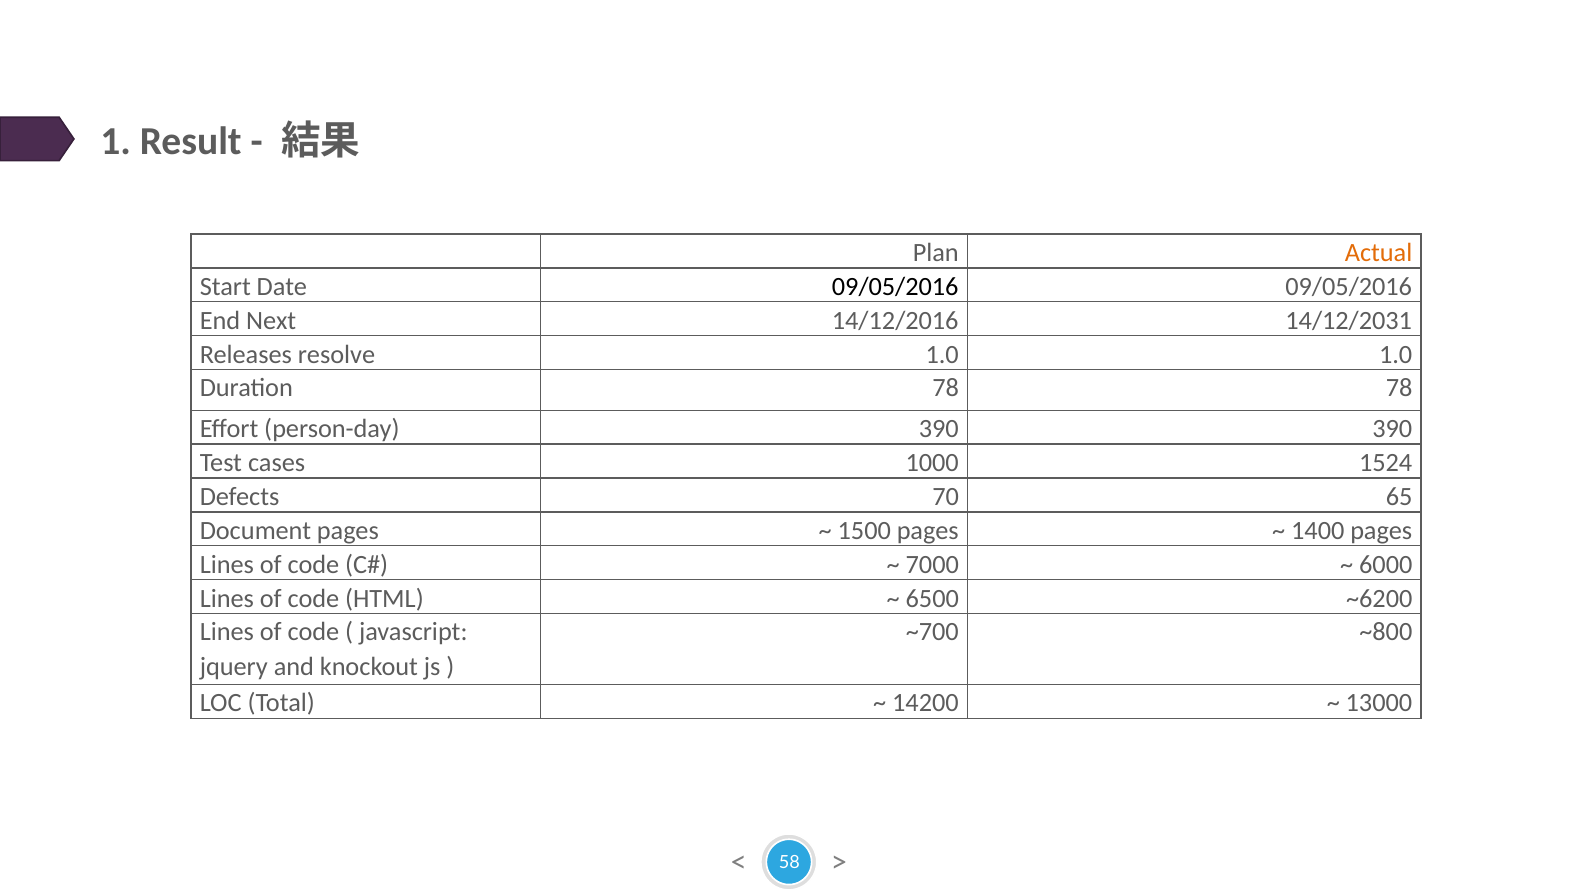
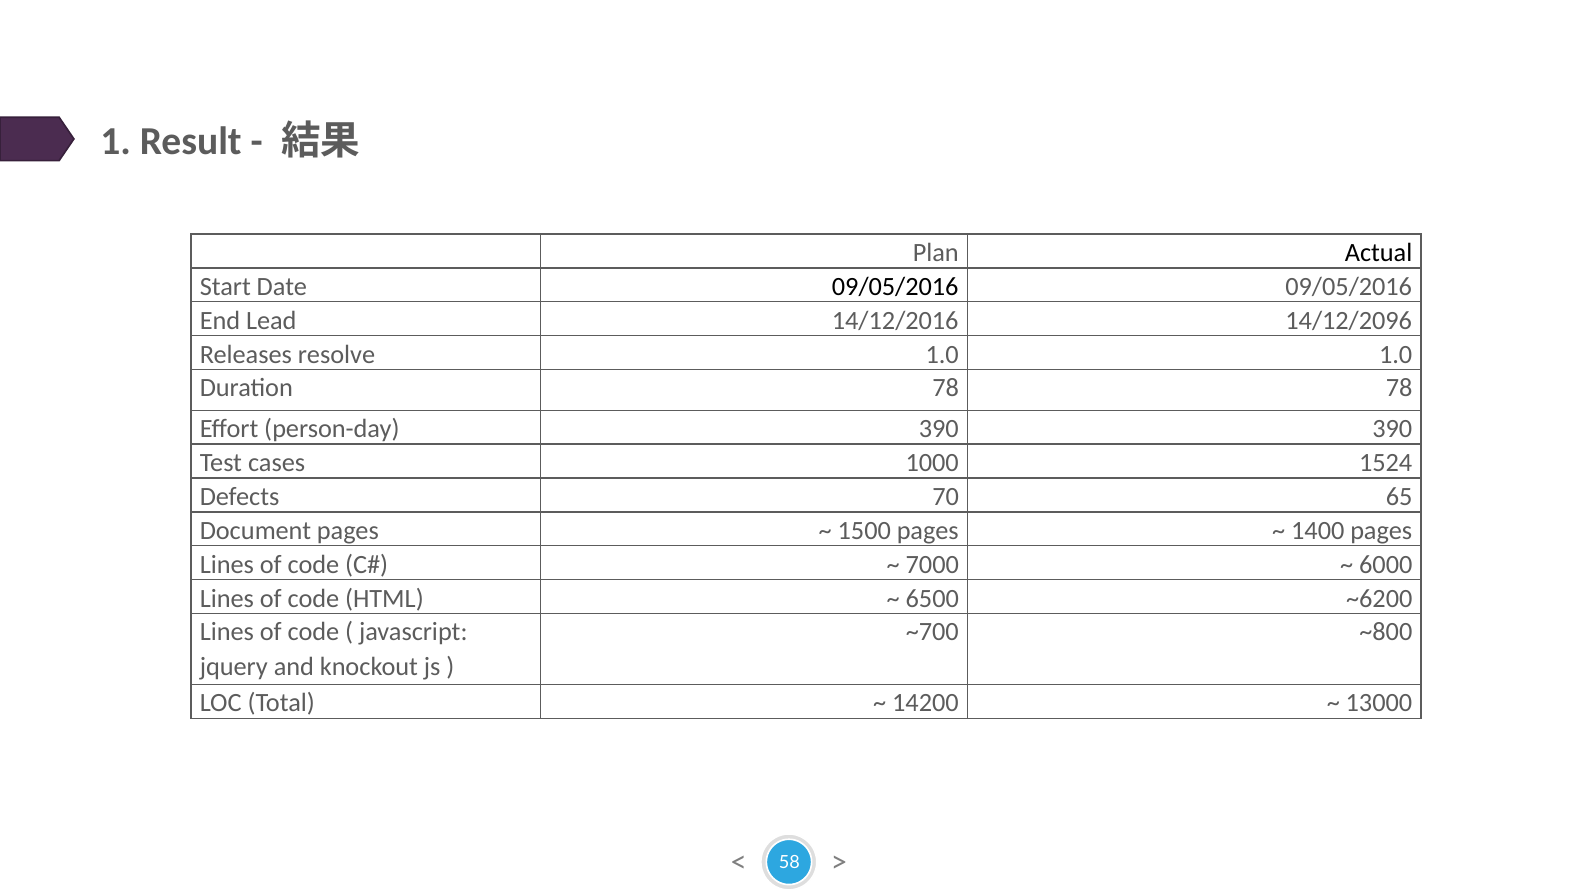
Actual colour: orange -> black
Next: Next -> Lead
14/12/2031: 14/12/2031 -> 14/12/2096
